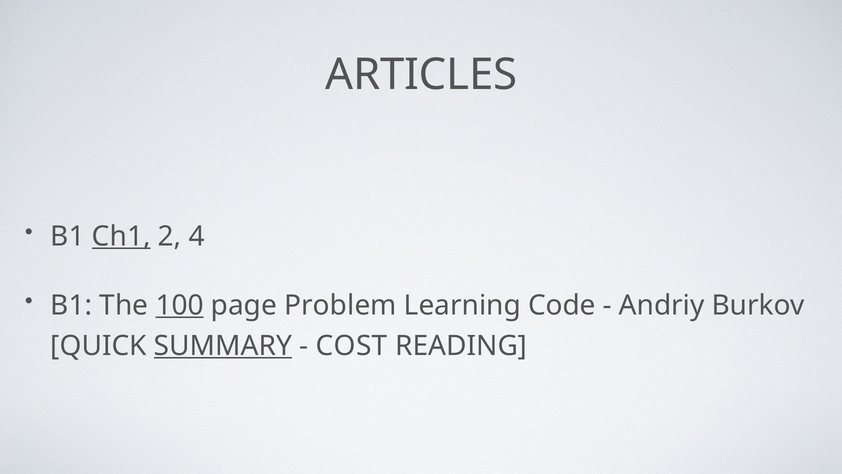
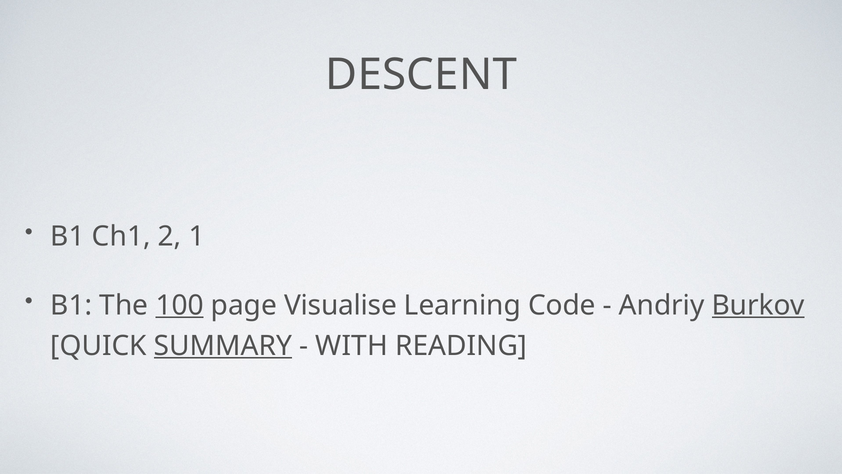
ARTICLES: ARTICLES -> DESCENT
Ch1 underline: present -> none
4: 4 -> 1
Problem: Problem -> Visualise
Burkov underline: none -> present
COST: COST -> WITH
